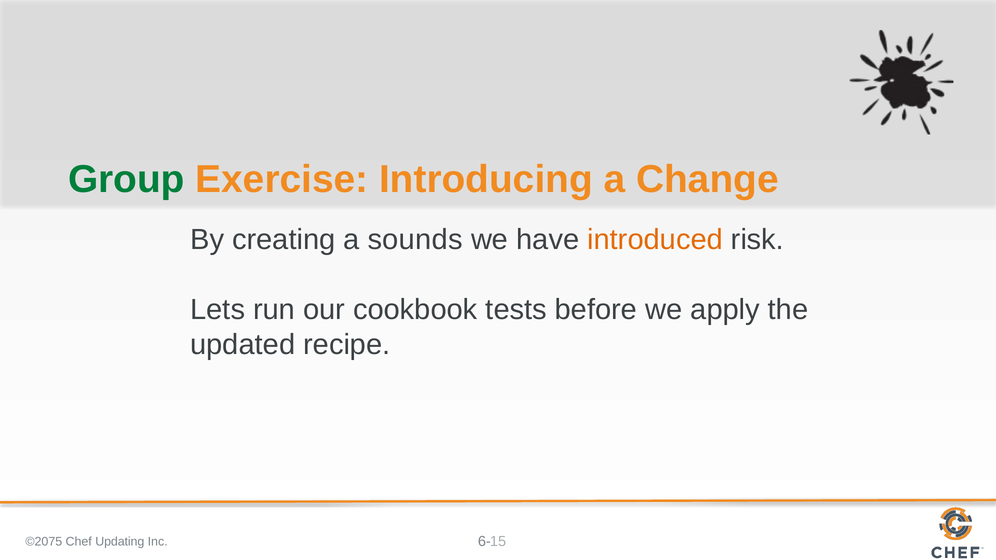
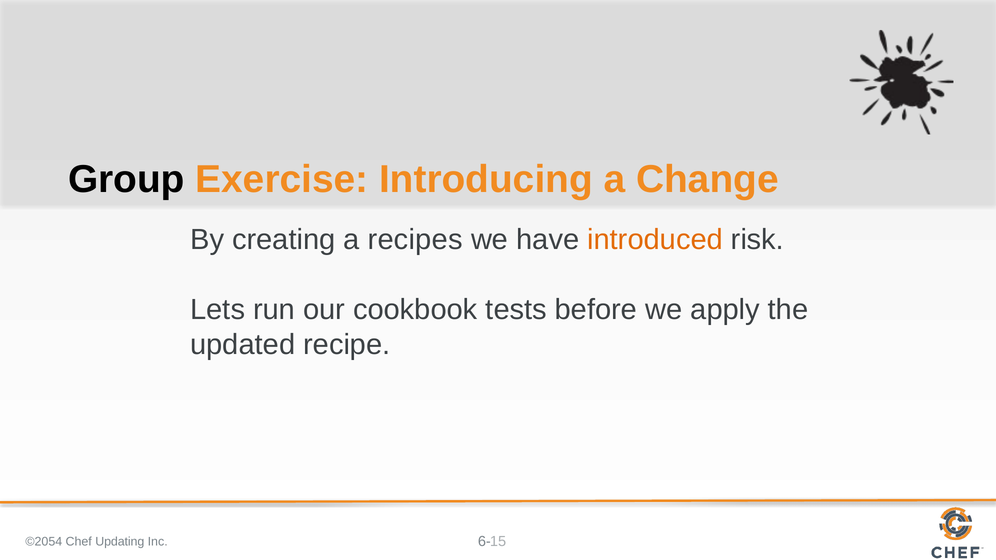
Group colour: green -> black
sounds: sounds -> recipes
©2075: ©2075 -> ©2054
